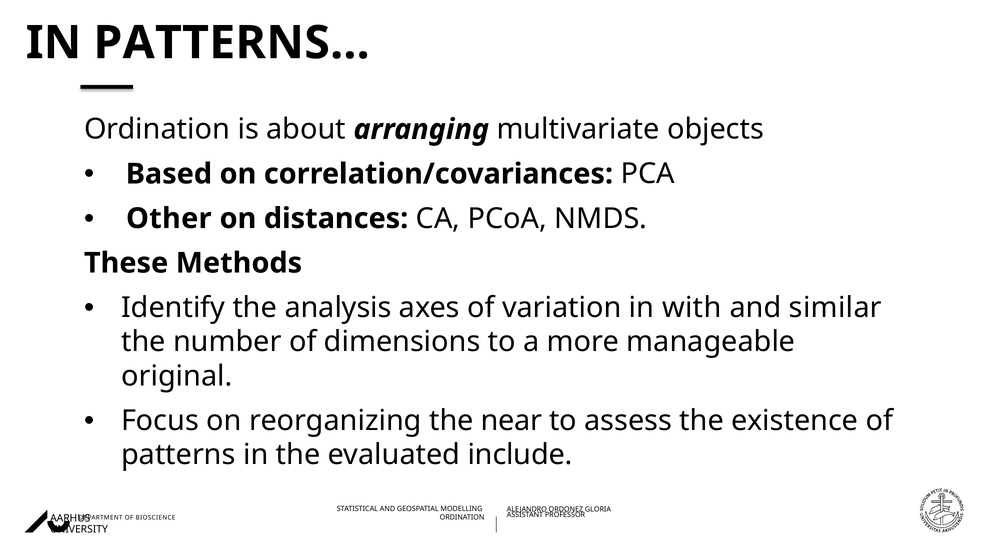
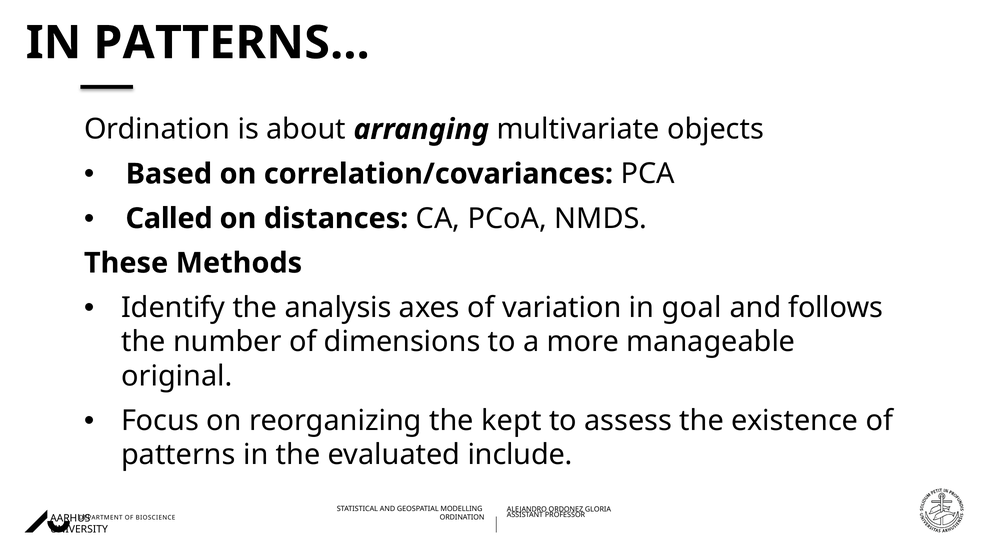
Other: Other -> Called
with: with -> goal
similar: similar -> follows
near: near -> kept
